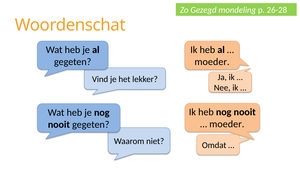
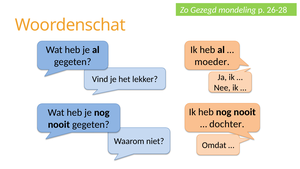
moeder at (227, 124): moeder -> dochter
